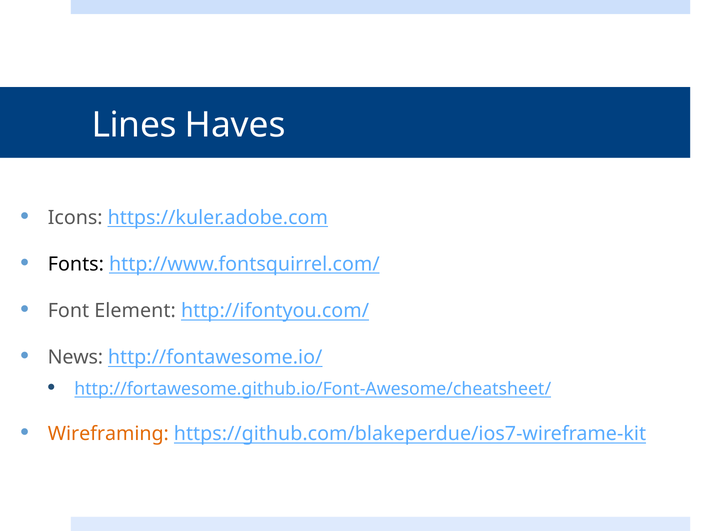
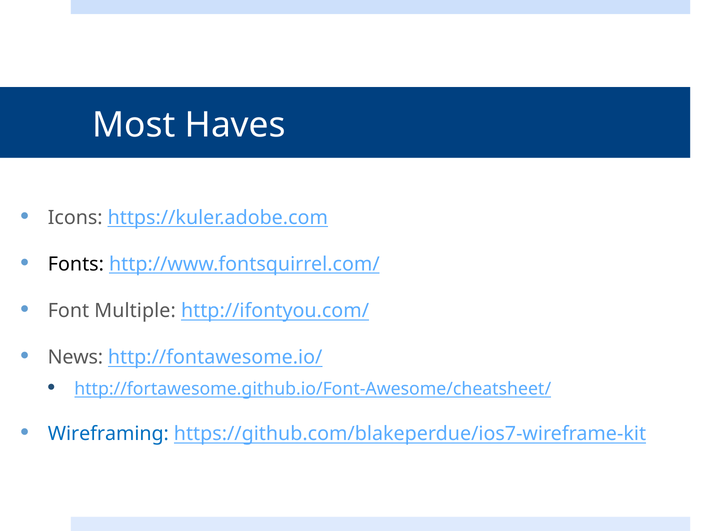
Lines: Lines -> Most
Element: Element -> Multiple
Wireframing colour: orange -> blue
